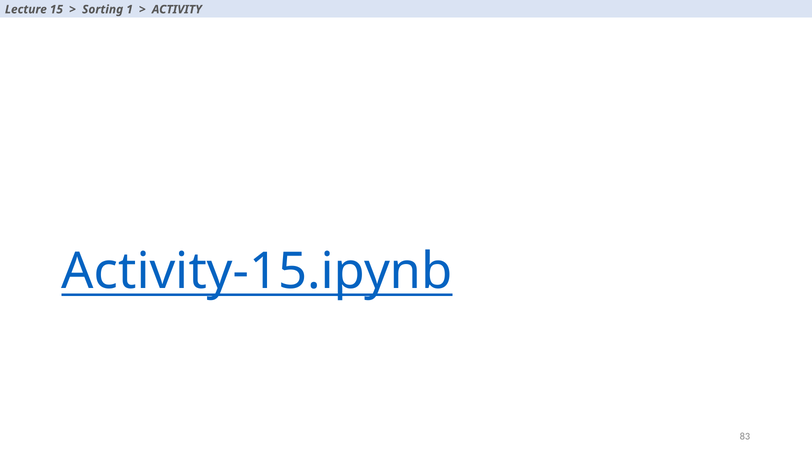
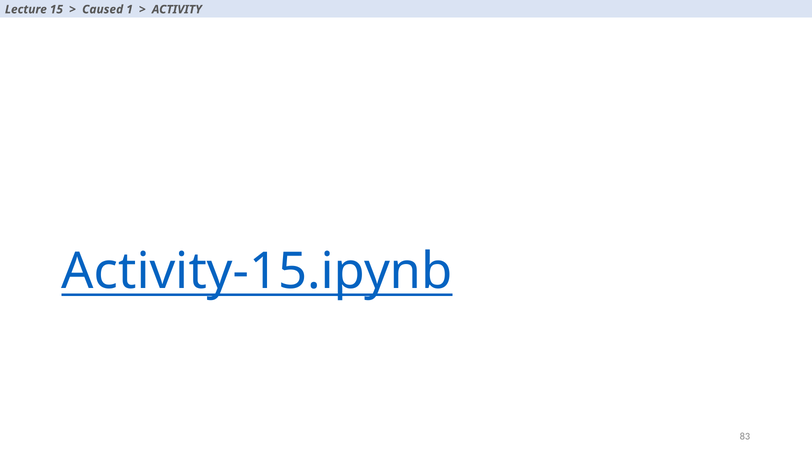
Sorting: Sorting -> Caused
